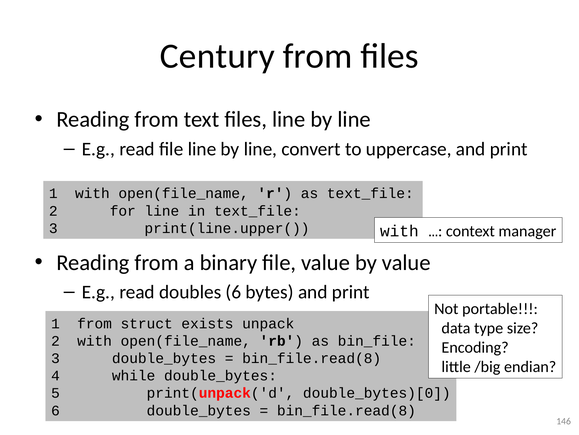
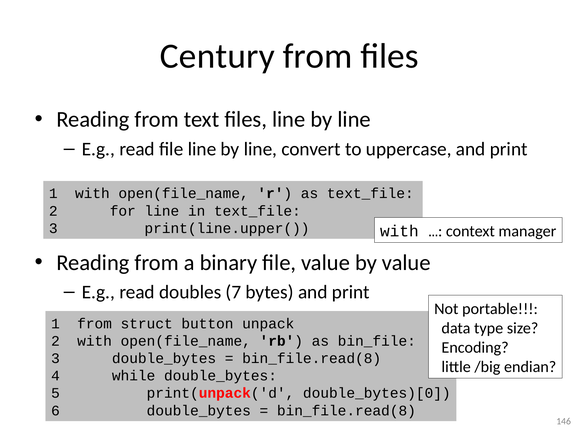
doubles 6: 6 -> 7
exists: exists -> button
